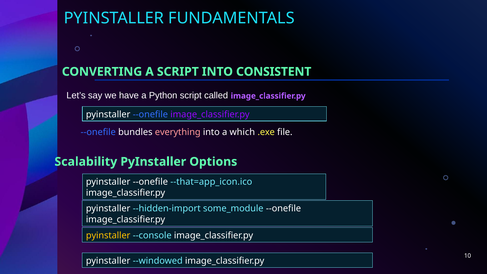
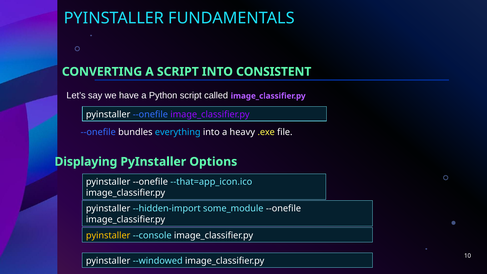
everything colour: pink -> light blue
which: which -> heavy
Scalability: Scalability -> Displaying
